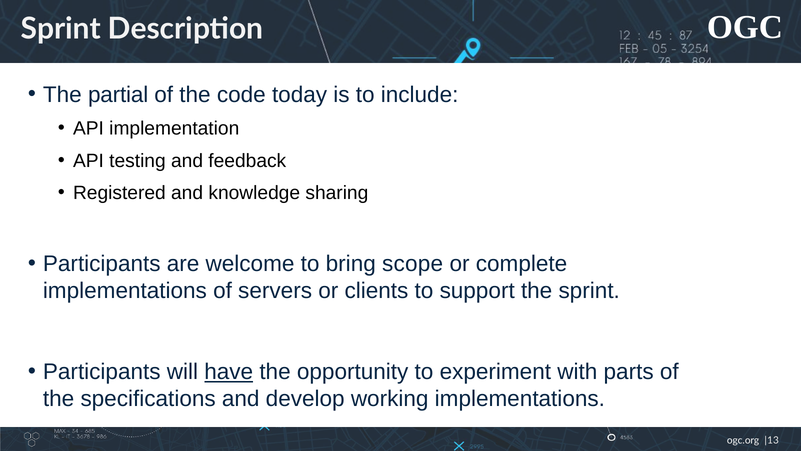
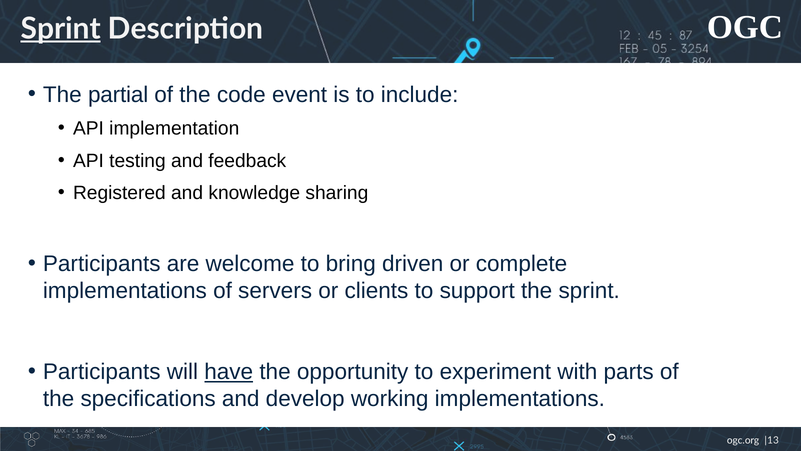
Sprint at (61, 29) underline: none -> present
today: today -> event
scope: scope -> driven
